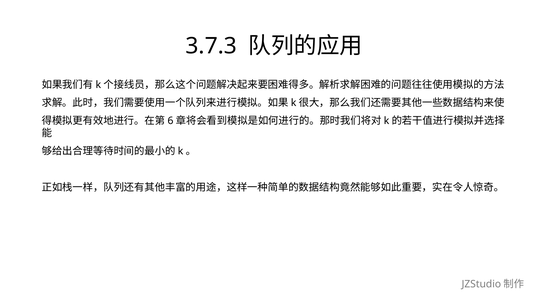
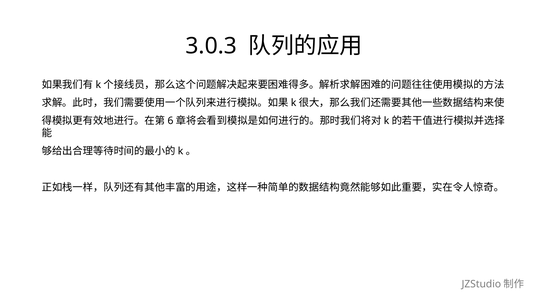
3.7.3: 3.7.3 -> 3.0.3
